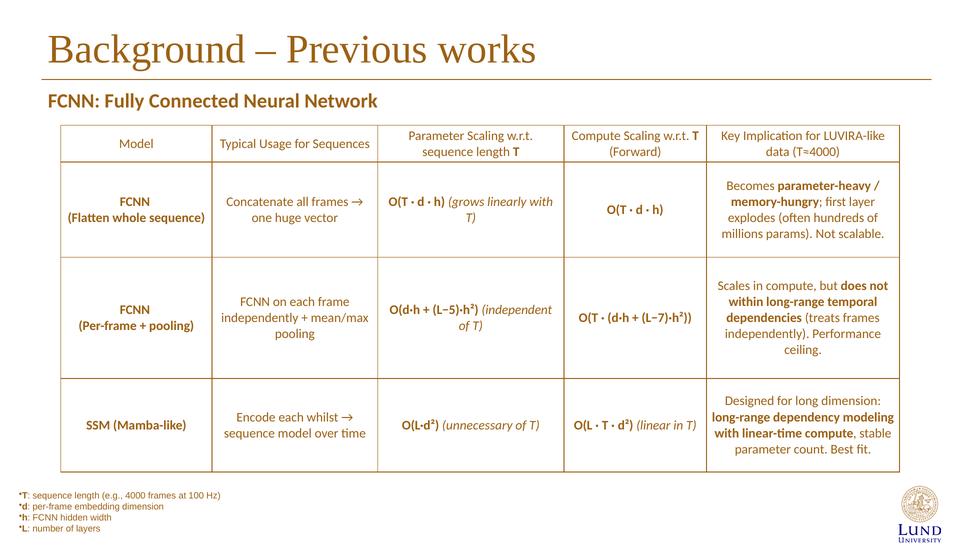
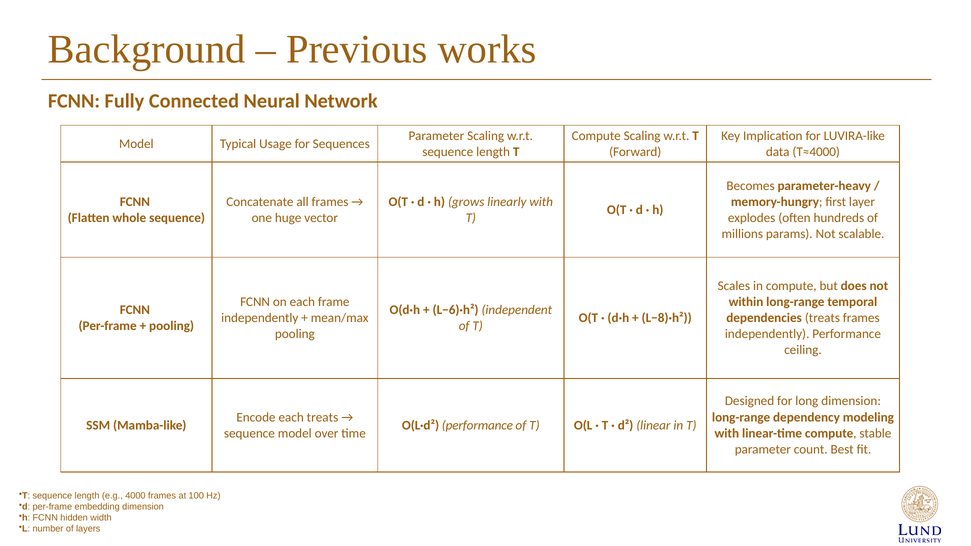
L−5)·h²: L−5)·h² -> L−6)·h²
L−7)·h²: L−7)·h² -> L−8)·h²
each whilst: whilst -> treats
O(L·d² unnecessary: unnecessary -> performance
